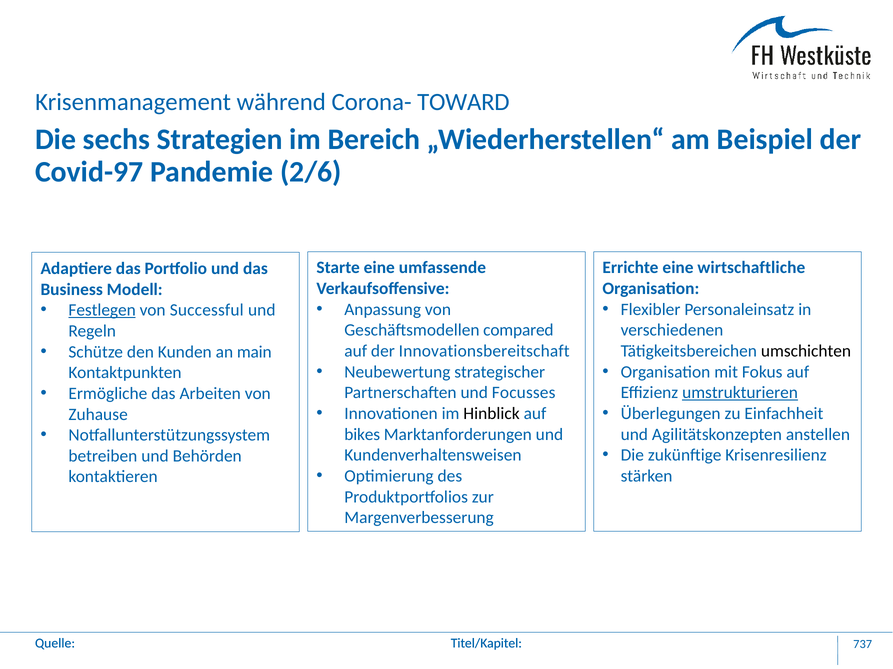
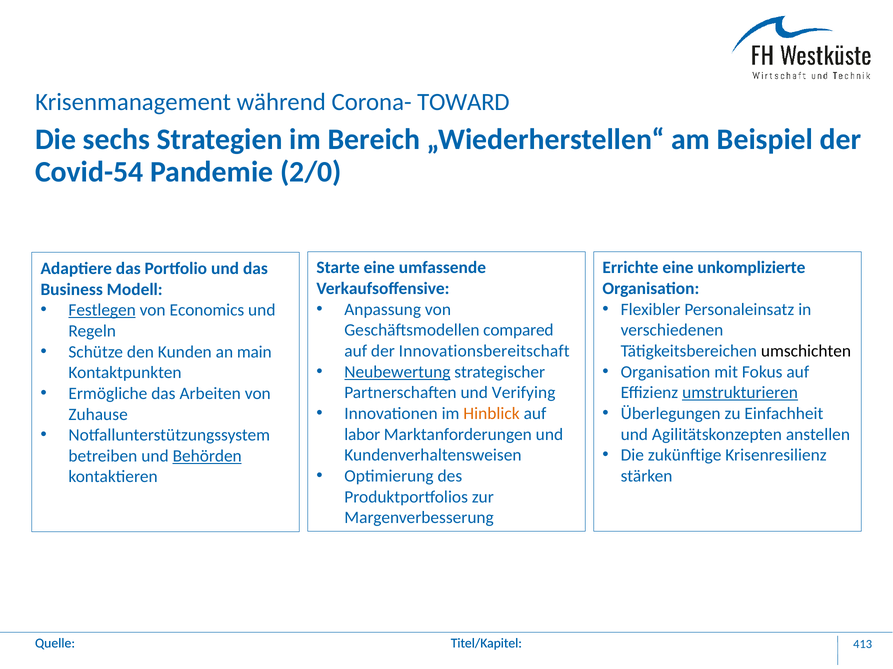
Covid-97: Covid-97 -> Covid-54
2/6: 2/6 -> 2/0
wirtschaftliche: wirtschaftliche -> unkomplizierte
Successful: Successful -> Economics
Neubewertung underline: none -> present
Focusses: Focusses -> Verifying
Hinblick colour: black -> orange
bikes: bikes -> labor
Behörden underline: none -> present
737: 737 -> 413
